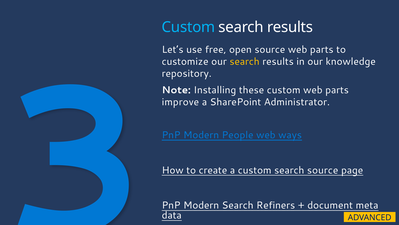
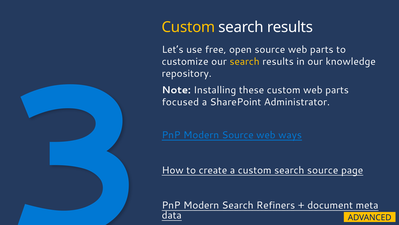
Custom at (188, 27) colour: light blue -> yellow
improve: improve -> focused
Modern People: People -> Source
